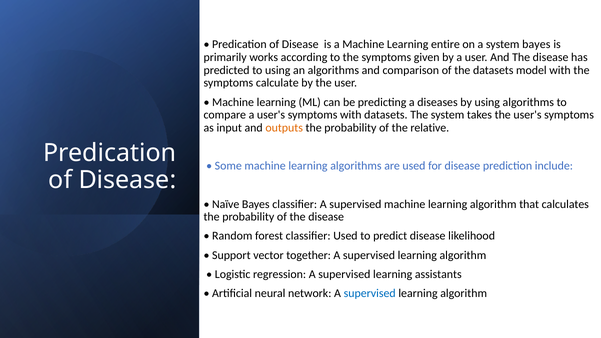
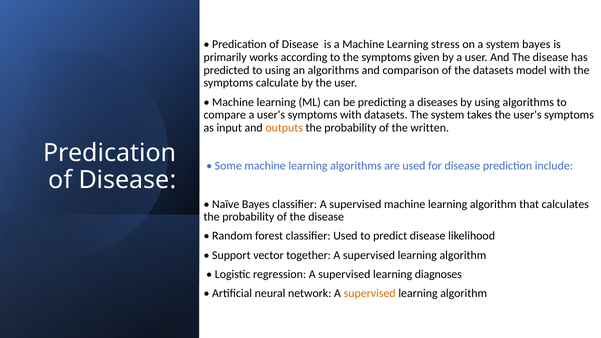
entire: entire -> stress
relative: relative -> written
assistants: assistants -> diagnoses
supervised at (370, 293) colour: blue -> orange
